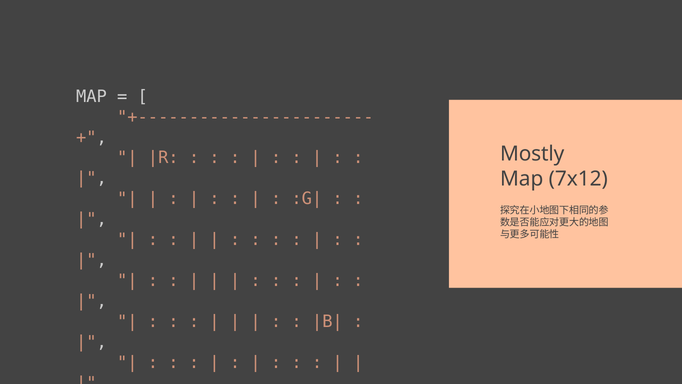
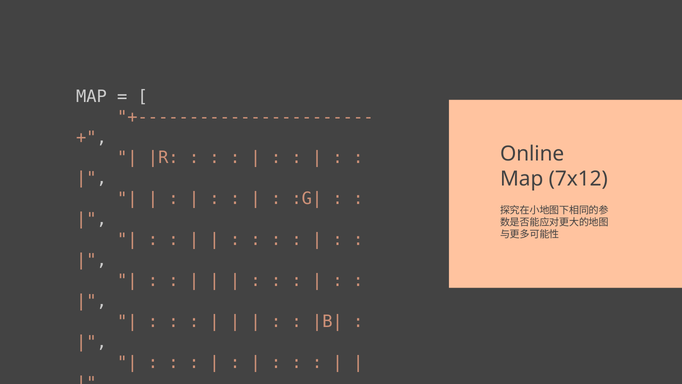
Mostly: Mostly -> Online
